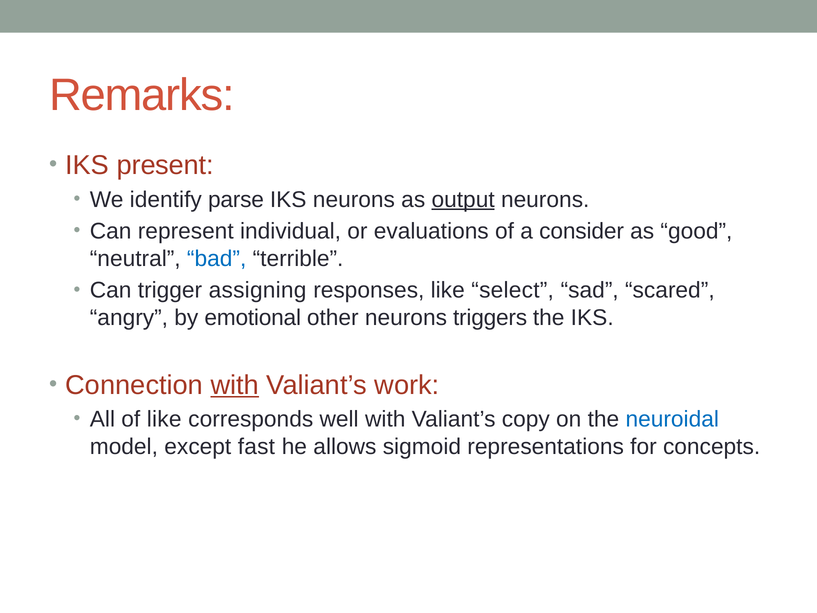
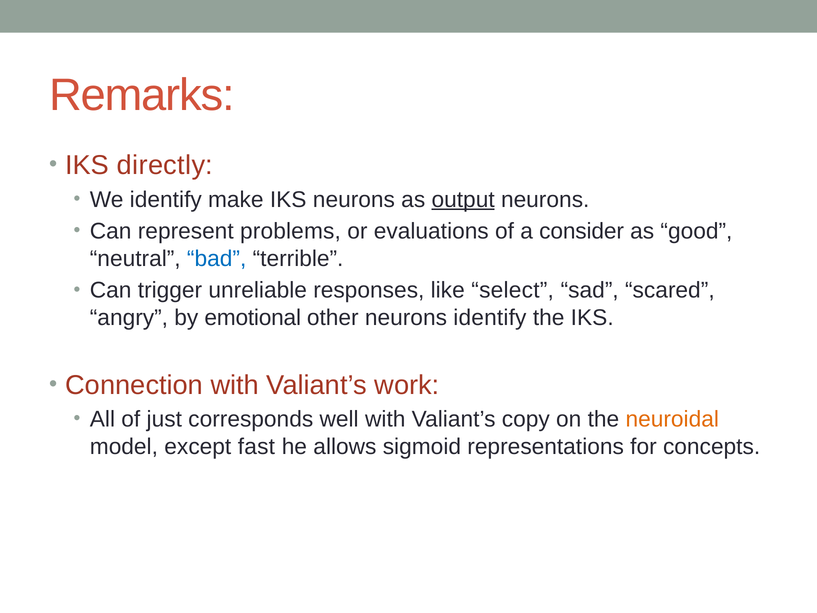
present: present -> directly
parse: parse -> make
individual: individual -> problems
assigning: assigning -> unreliable
neurons triggers: triggers -> identify
with at (235, 385) underline: present -> none
of like: like -> just
neuroidal colour: blue -> orange
